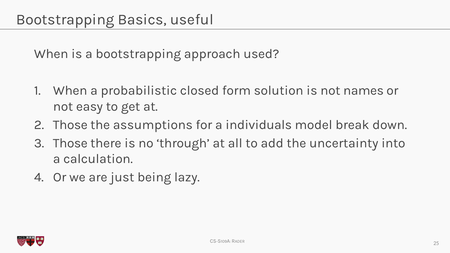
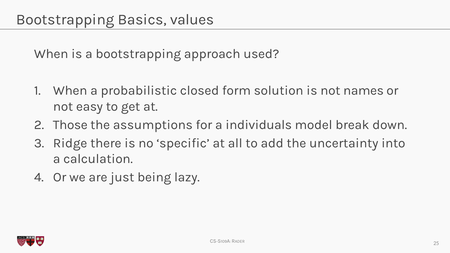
useful: useful -> values
Those at (70, 143): Those -> Ridge
through: through -> specific
